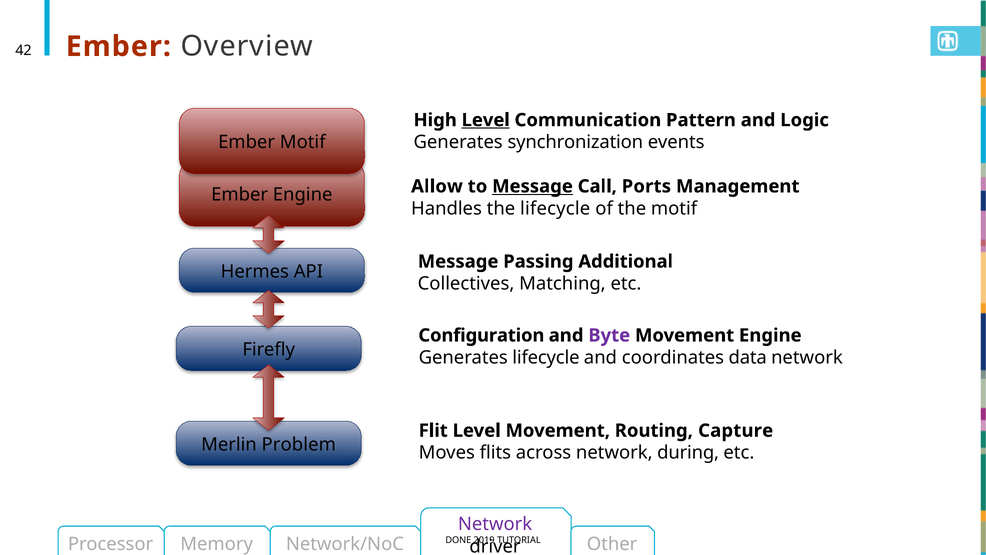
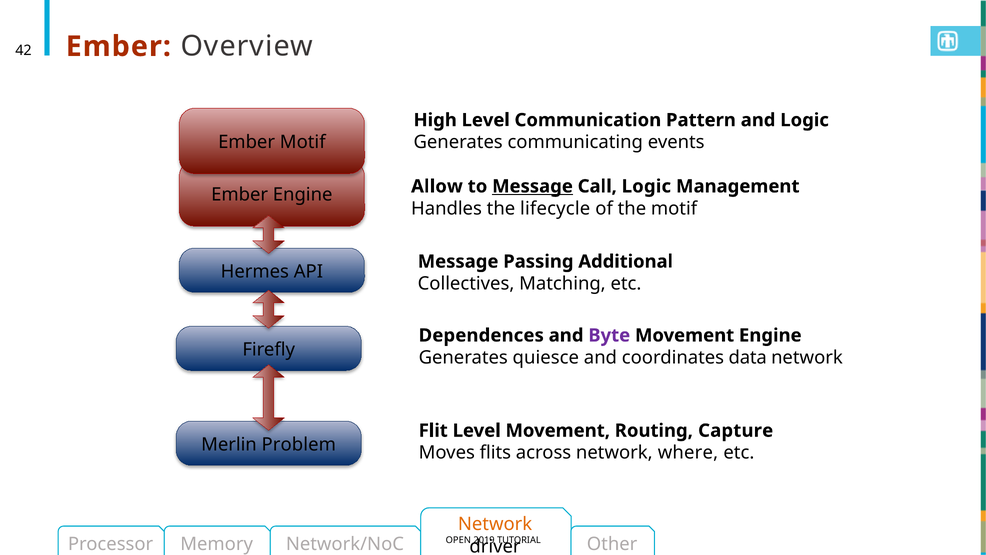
Level at (486, 120) underline: present -> none
synchronization: synchronization -> communicating
Call Ports: Ports -> Logic
Configuration: Configuration -> Dependences
Generates lifecycle: lifecycle -> quiesce
during: during -> where
Network at (495, 524) colour: purple -> orange
DONE: DONE -> OPEN
